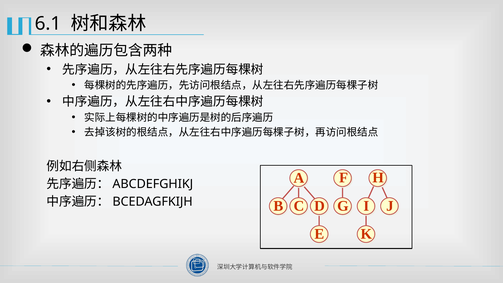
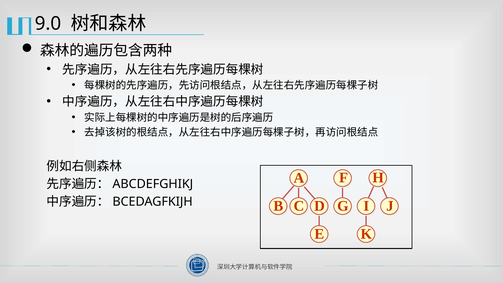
6.1: 6.1 -> 9.0
